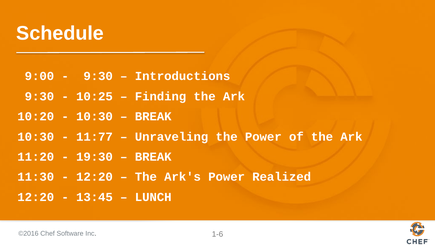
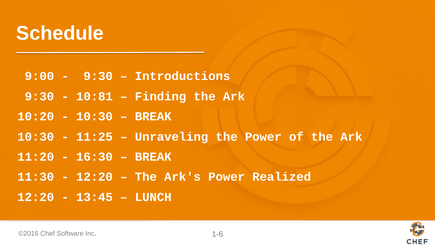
10:25: 10:25 -> 10:81
11:77: 11:77 -> 11:25
19:30: 19:30 -> 16:30
